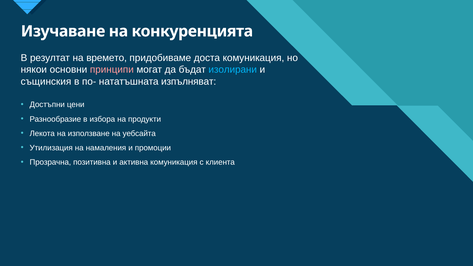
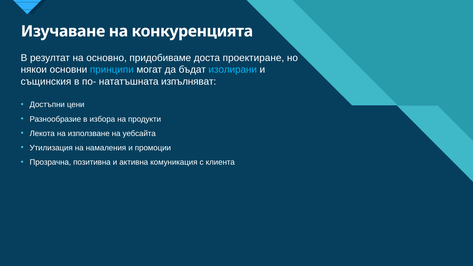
времето: времето -> основно
доста комуникация: комуникация -> проектиране
принципи colour: pink -> light blue
